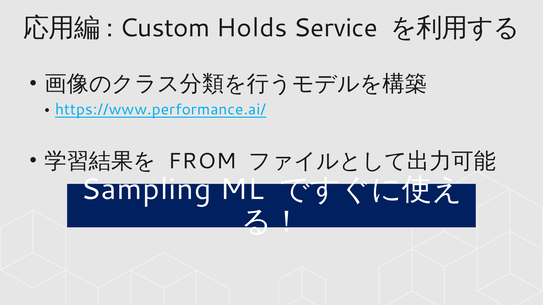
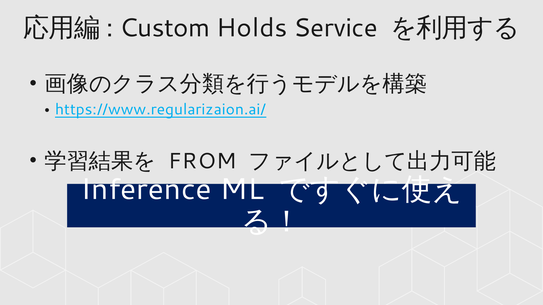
https://www.performance.ai/: https://www.performance.ai/ -> https://www.regularizaion.ai/
Sampling: Sampling -> Inference
